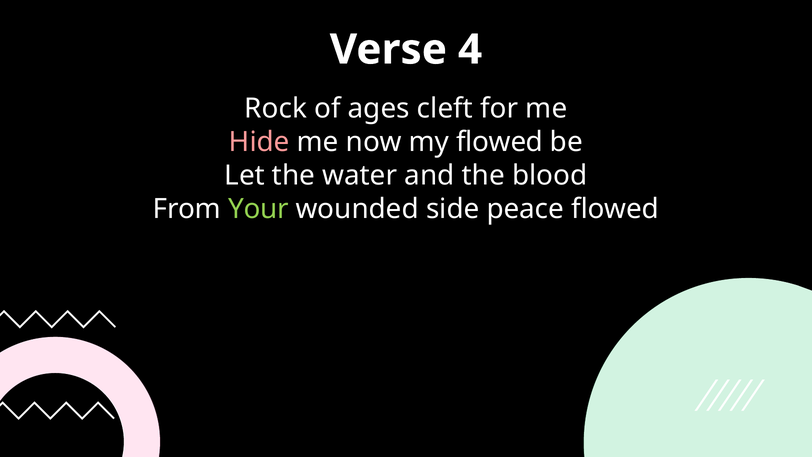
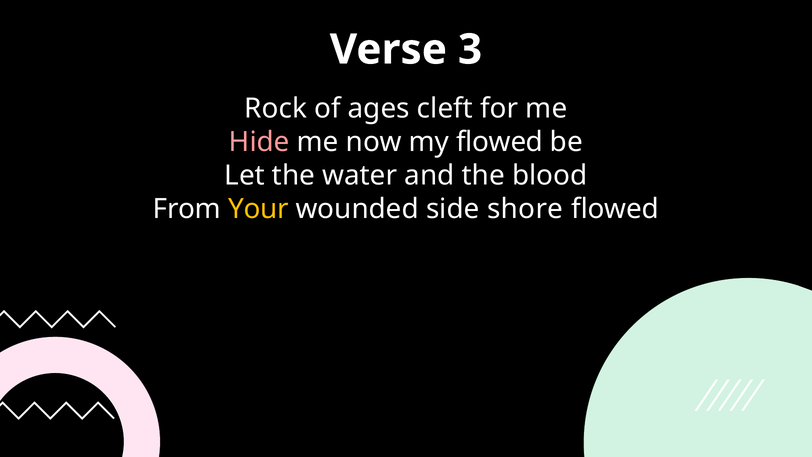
4: 4 -> 3
Your colour: light green -> yellow
peace: peace -> shore
